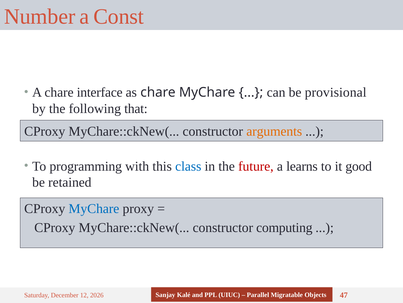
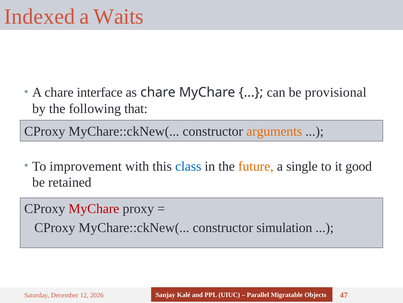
Number: Number -> Indexed
Const: Const -> Waits
programming: programming -> improvement
future colour: red -> orange
learns: learns -> single
MyChare at (94, 208) colour: blue -> red
computing: computing -> simulation
